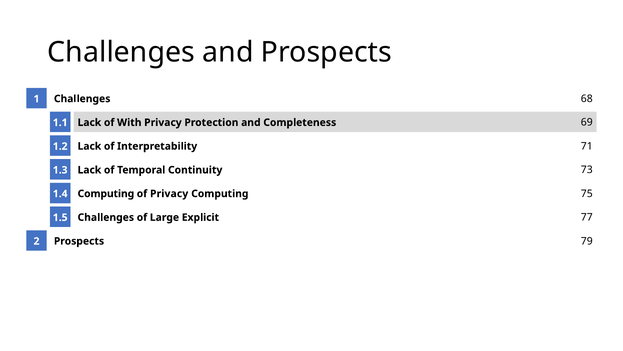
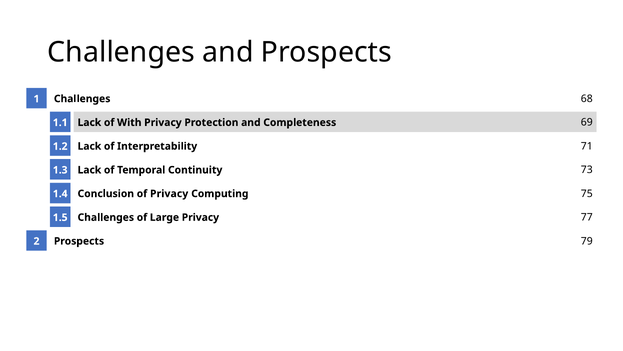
Computing at (106, 193): Computing -> Conclusion
Large Explicit: Explicit -> Privacy
